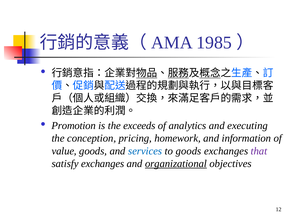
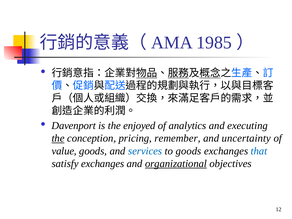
Promotion: Promotion -> Davenport
exceeds: exceeds -> enjoyed
the at (58, 138) underline: none -> present
homework: homework -> remember
information: information -> uncertainty
that colour: purple -> blue
